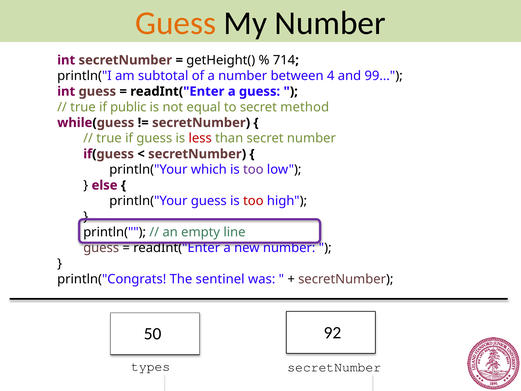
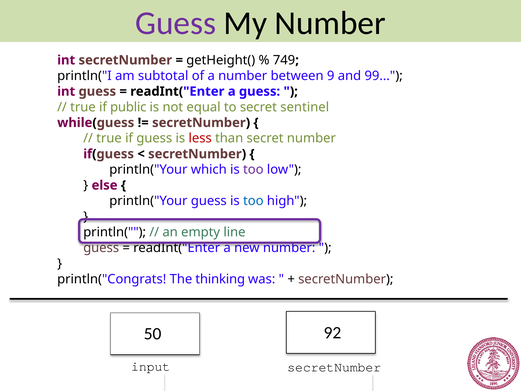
Guess at (176, 23) colour: orange -> purple
714: 714 -> 749
4: 4 -> 9
method: method -> sentinel
too at (253, 201) colour: red -> blue
sentinel: sentinel -> thinking
types: types -> input
